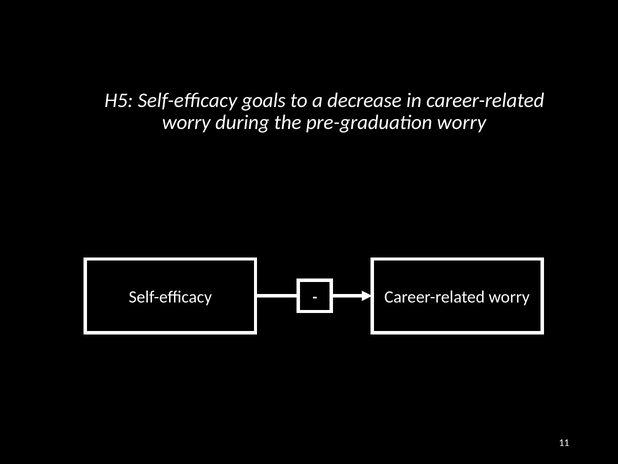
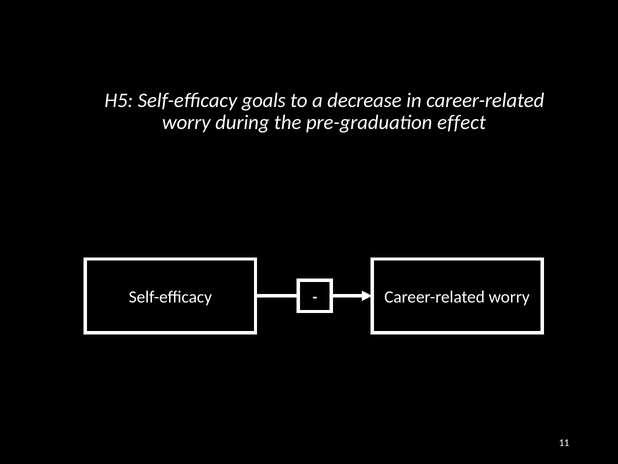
pre-graduation worry: worry -> effect
